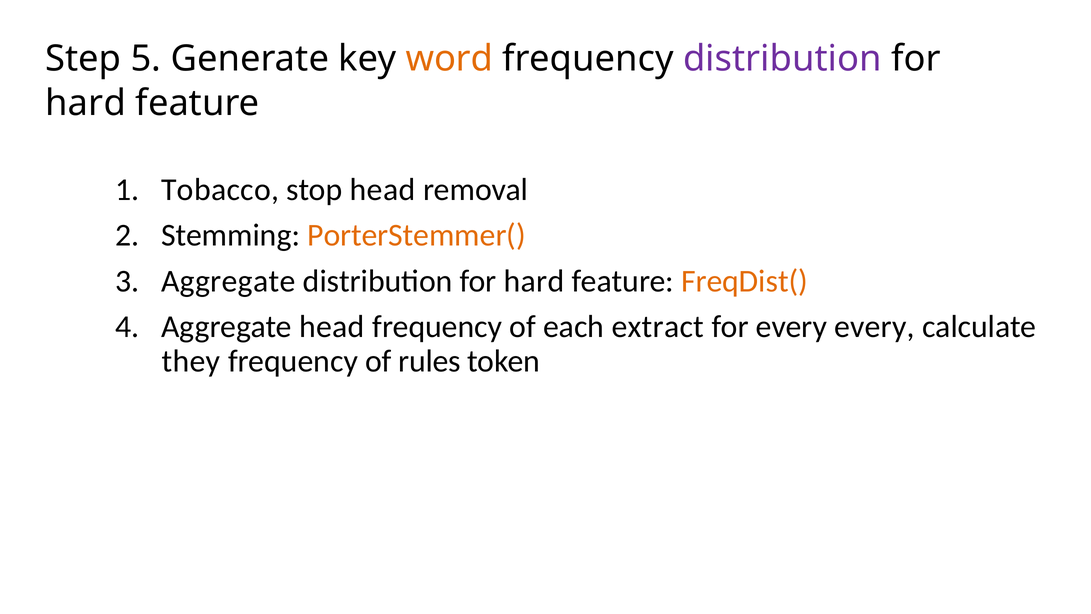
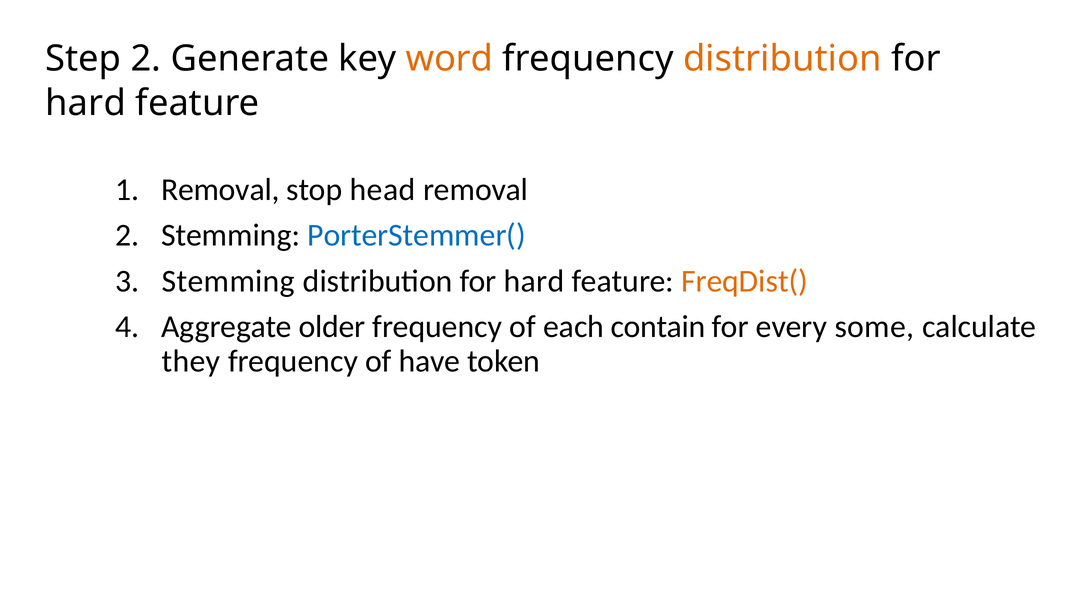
Step 5: 5 -> 2
distribution at (782, 59) colour: purple -> orange
Tobacco at (220, 190): Tobacco -> Removal
PorterStemmer( colour: orange -> blue
3 Aggregate: Aggregate -> Stemming
Aggregate head: head -> older
extract: extract -> contain
every every: every -> some
rules: rules -> have
